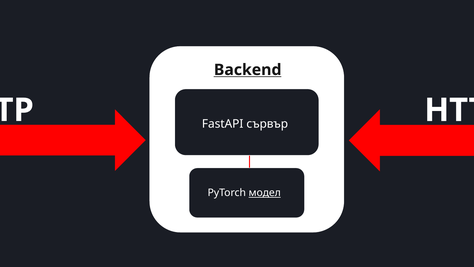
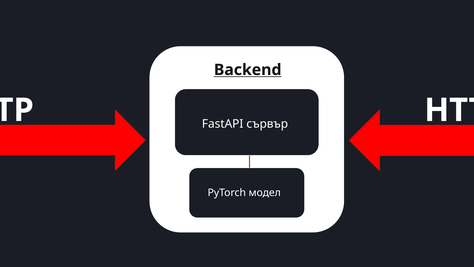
модел underline: present -> none
